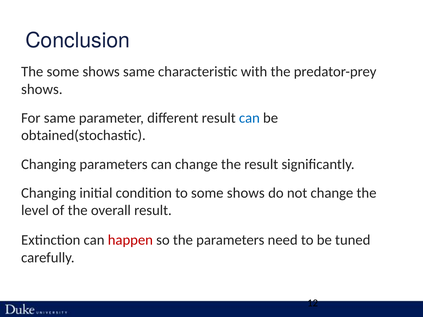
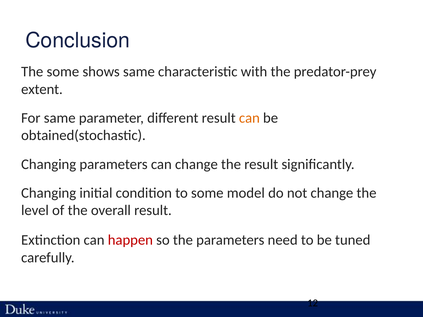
shows at (42, 89): shows -> extent
can at (249, 118) colour: blue -> orange
to some shows: shows -> model
